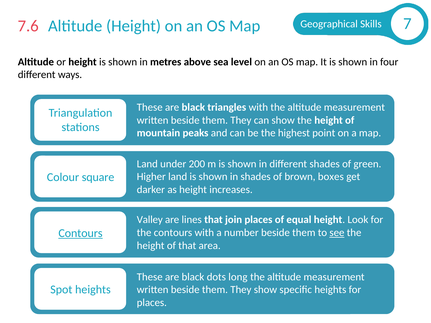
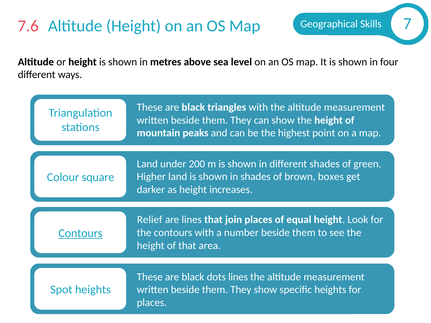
Valley: Valley -> Relief
see underline: present -> none
dots long: long -> lines
